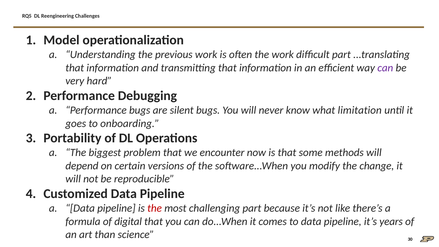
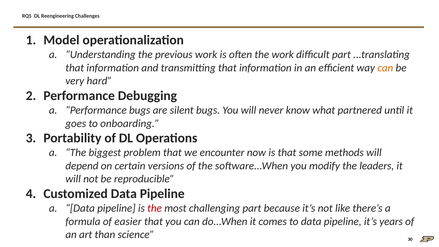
can at (385, 68) colour: purple -> orange
limitation: limitation -> partnered
change: change -> leaders
digital: digital -> easier
